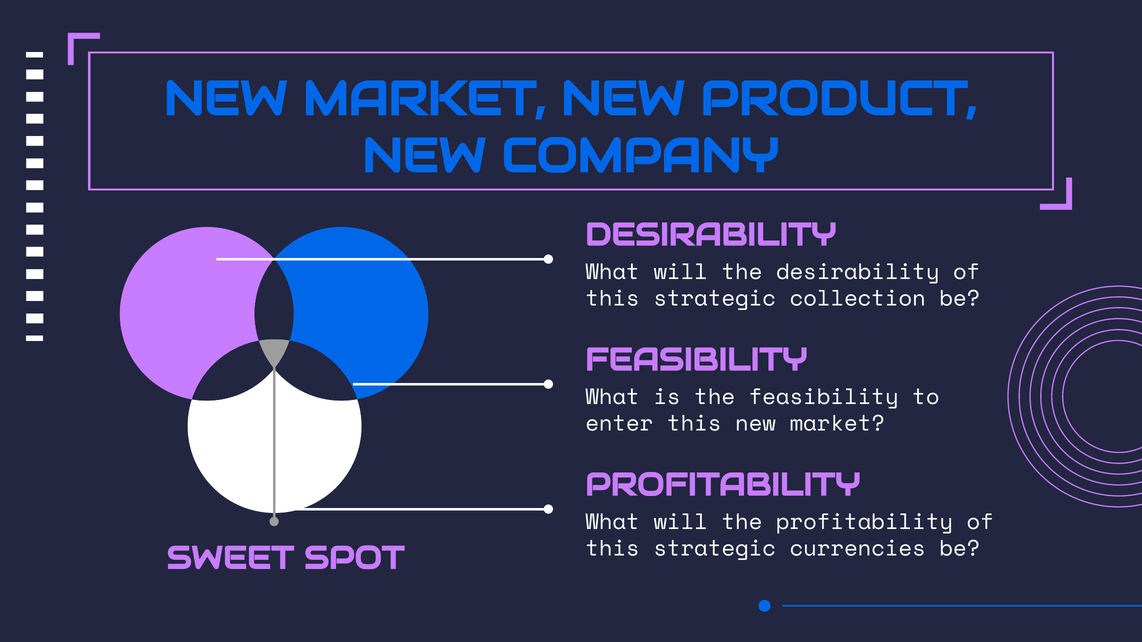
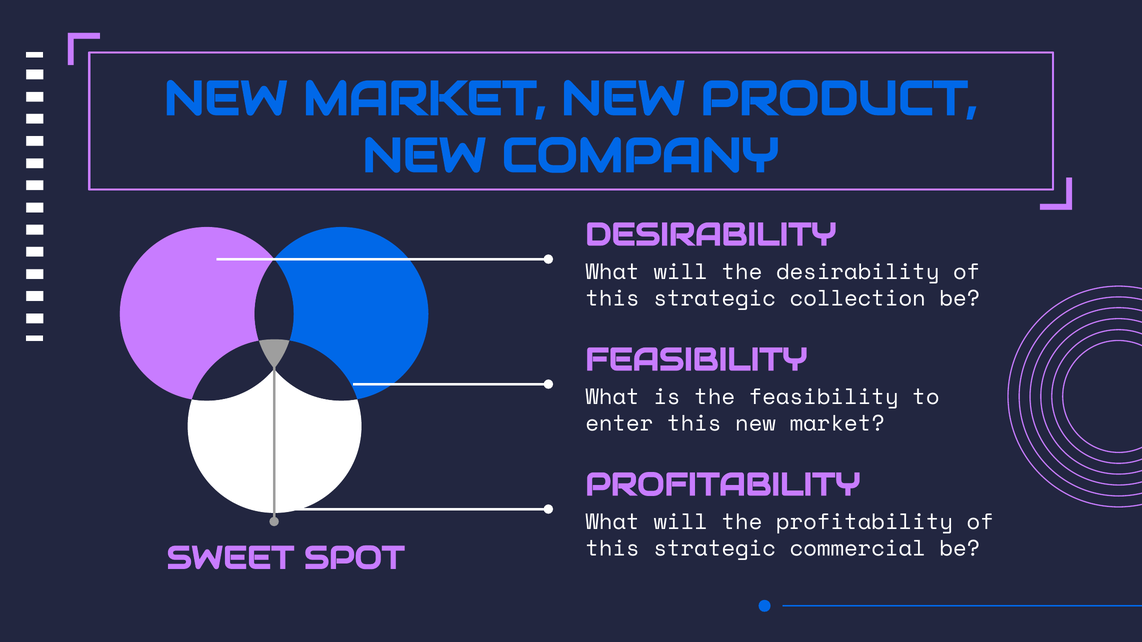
currencies: currencies -> commercial
